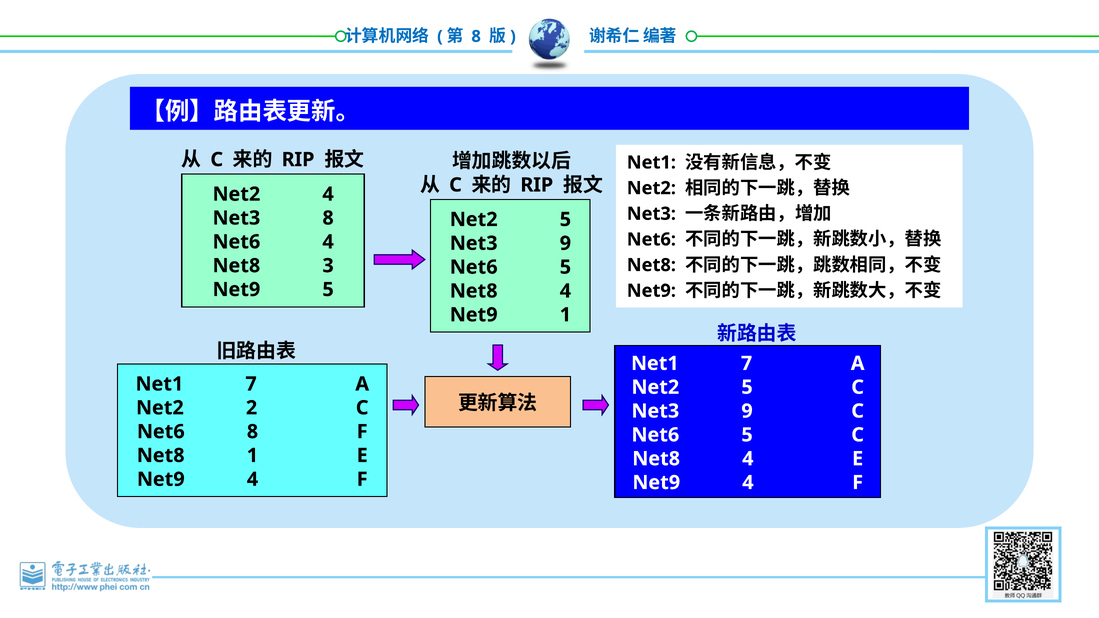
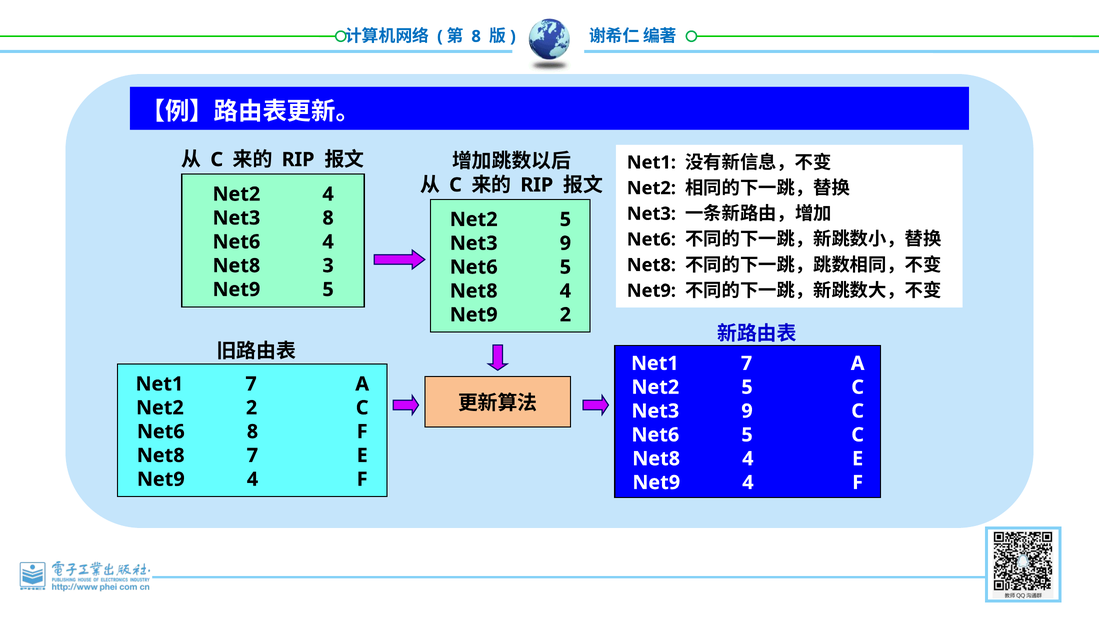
Net9 1: 1 -> 2
Net8 1: 1 -> 7
